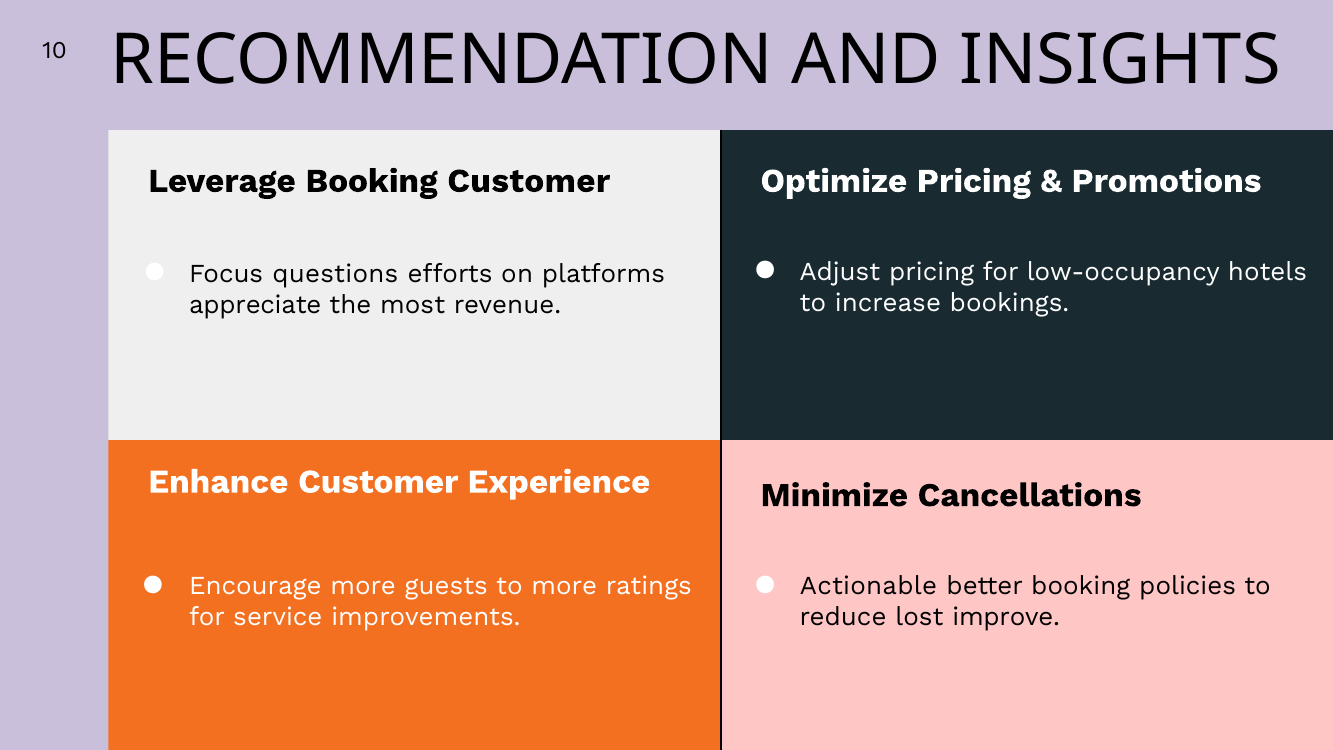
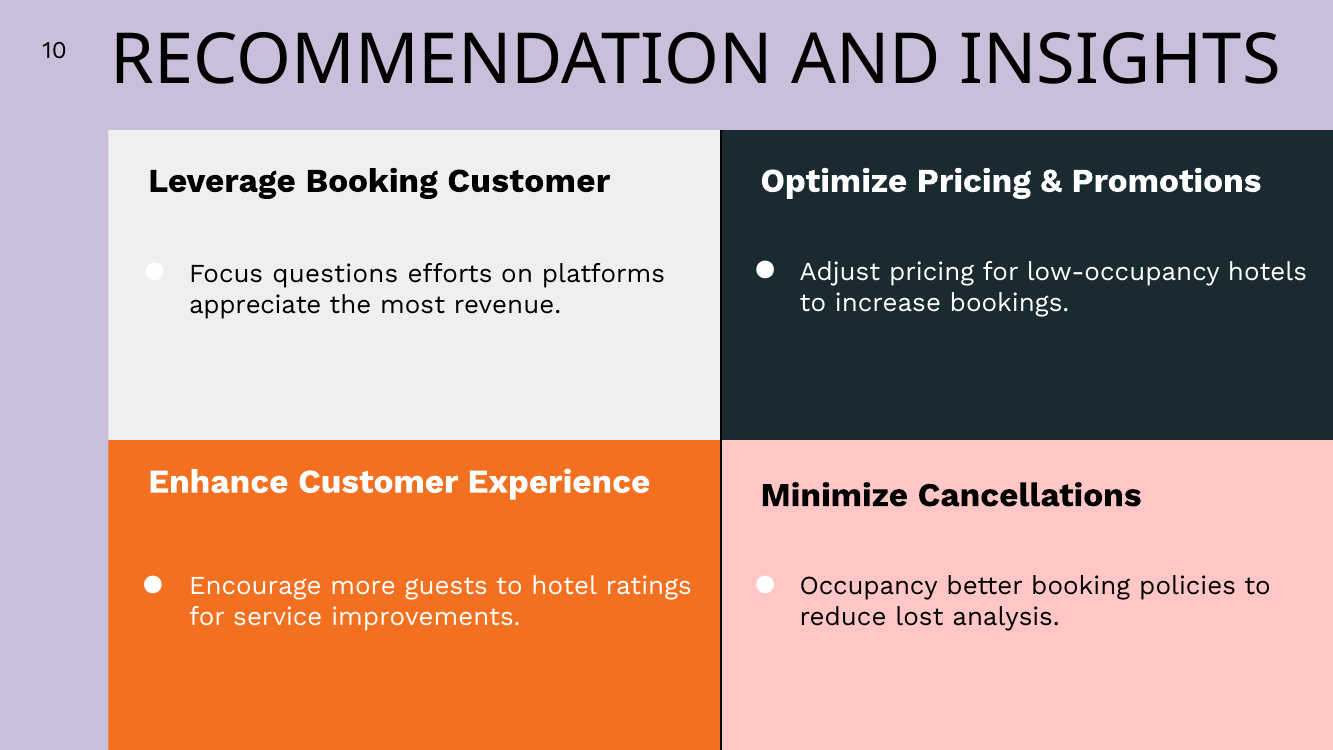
to more: more -> hotel
Actionable: Actionable -> Occupancy
improve: improve -> analysis
